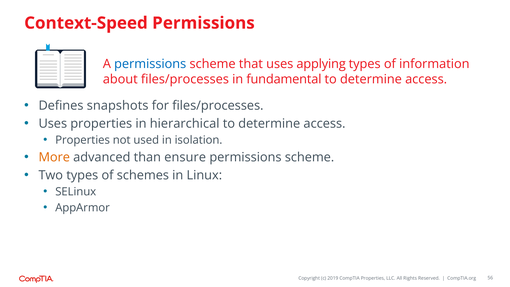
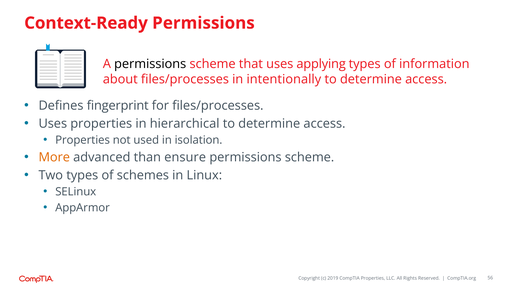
Context-Speed: Context-Speed -> Context-Ready
permissions at (150, 64) colour: blue -> black
fundamental: fundamental -> intentionally
snapshots: snapshots -> fingerprint
